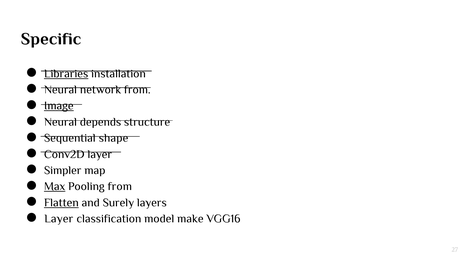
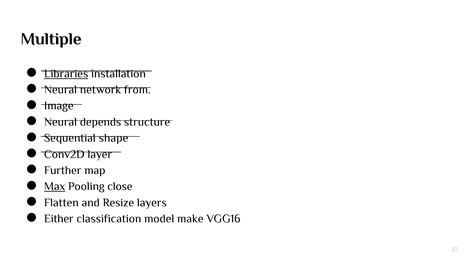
Specific: Specific -> Multiple
Image underline: present -> none
Simpler: Simpler -> Further
Pooling from: from -> close
Flatten underline: present -> none
Surely: Surely -> Resize
Layer at (59, 219): Layer -> Either
